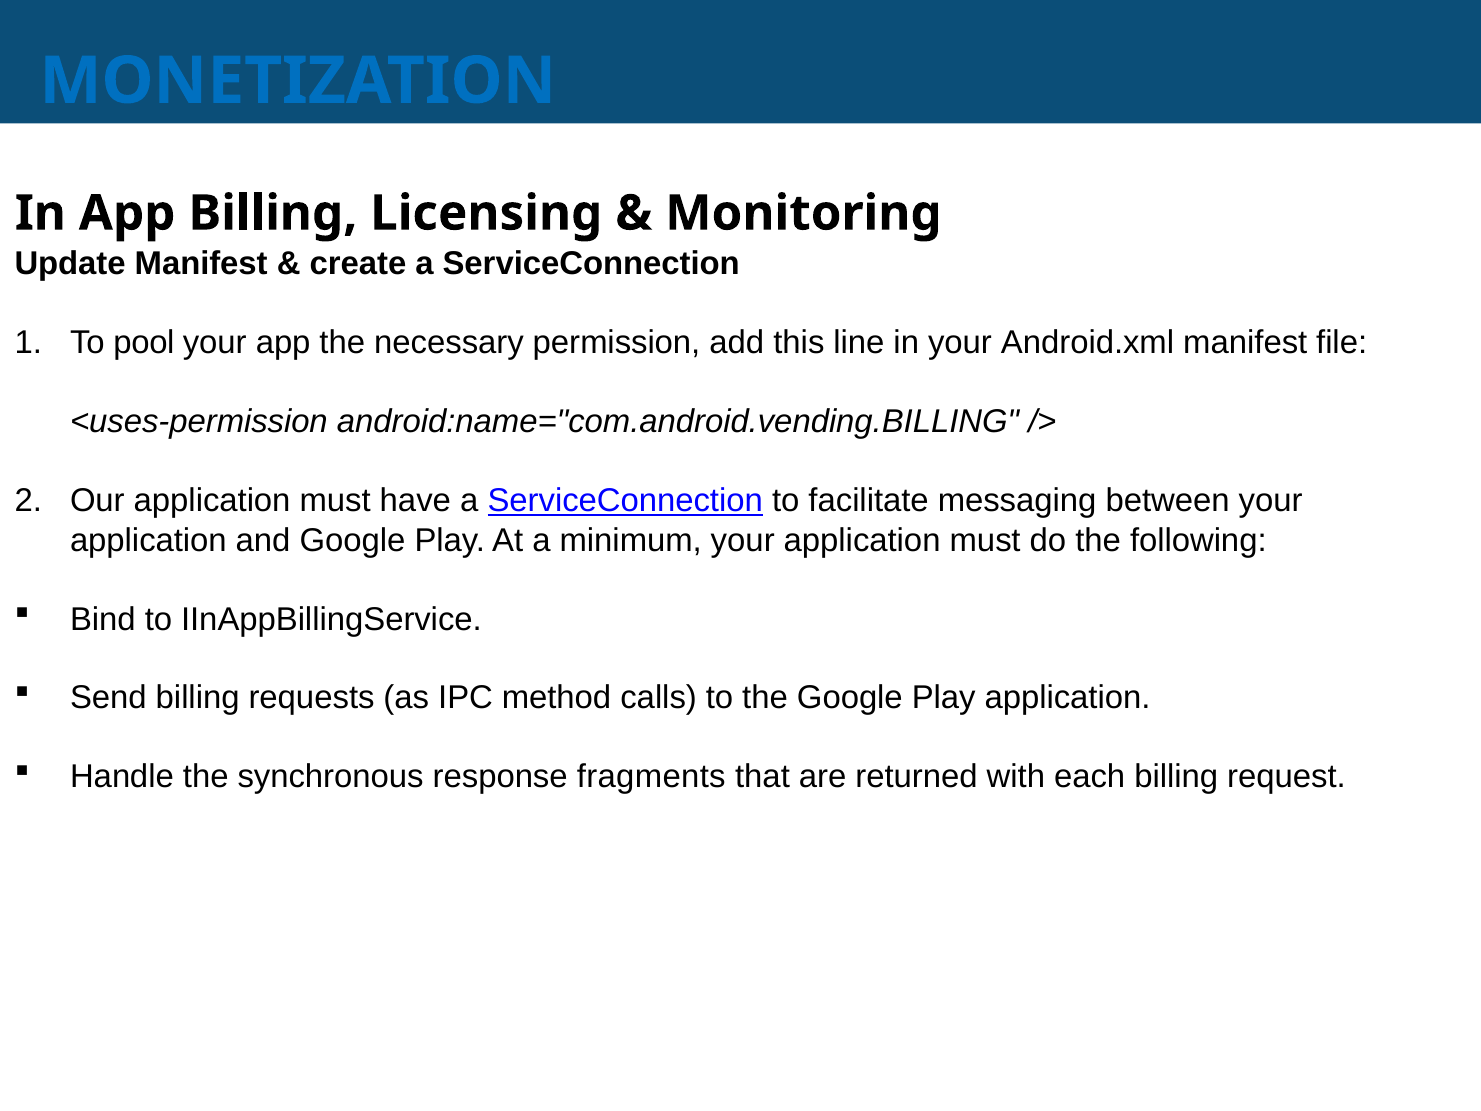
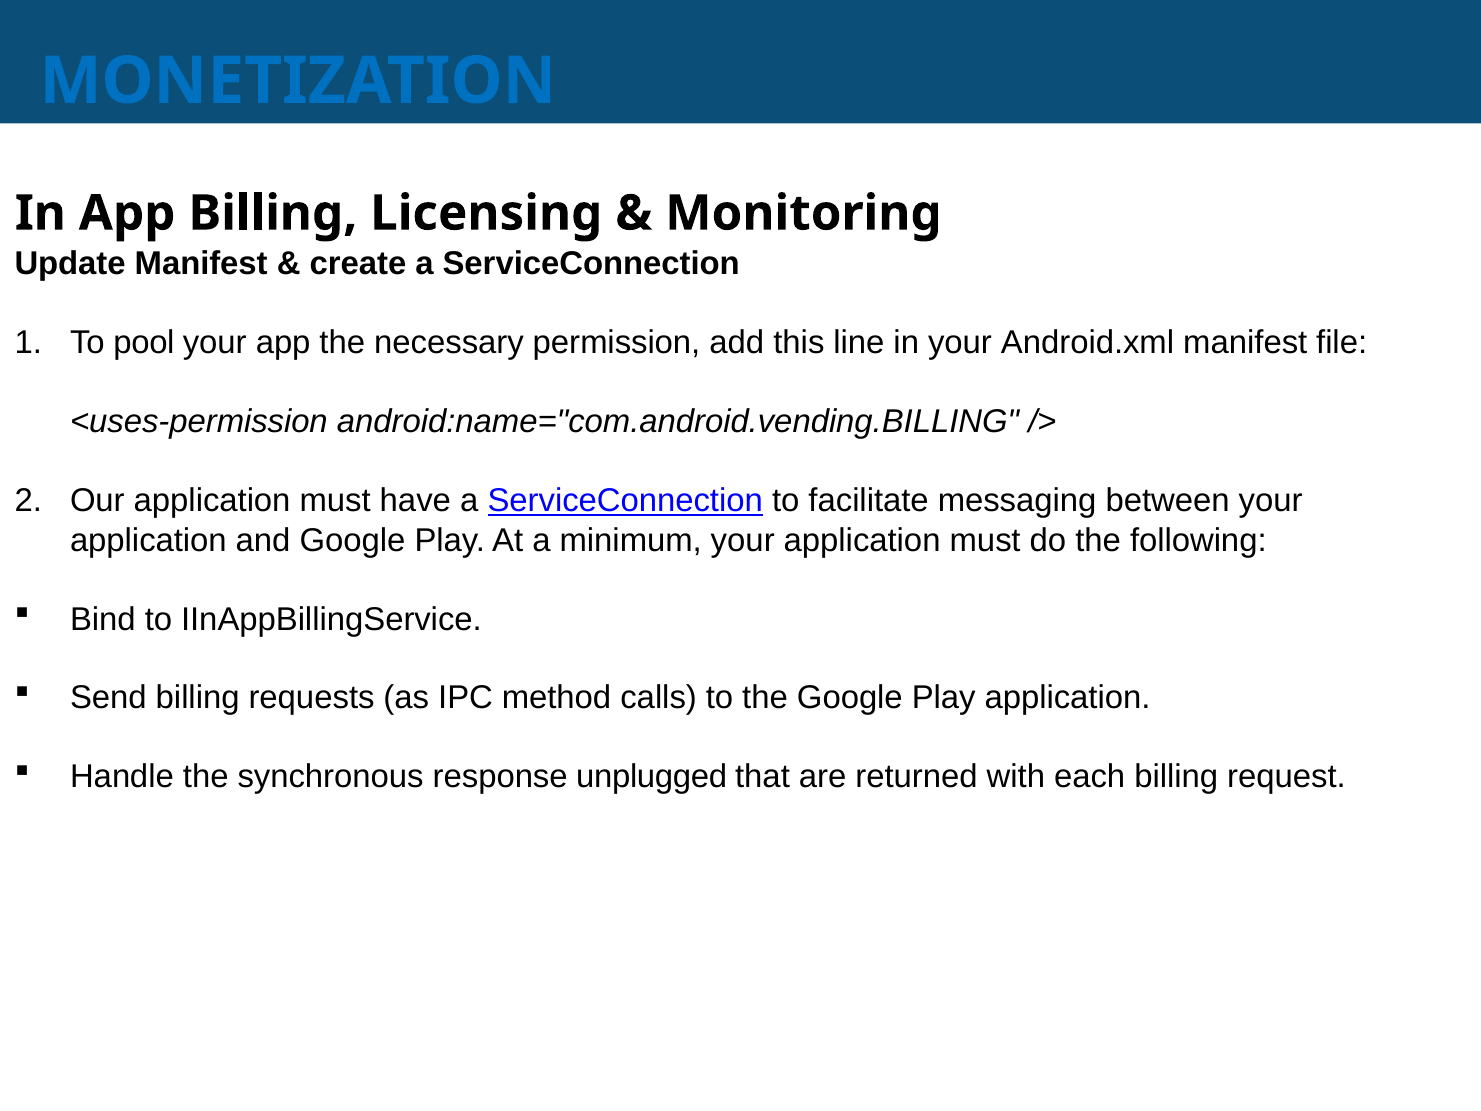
fragments: fragments -> unplugged
